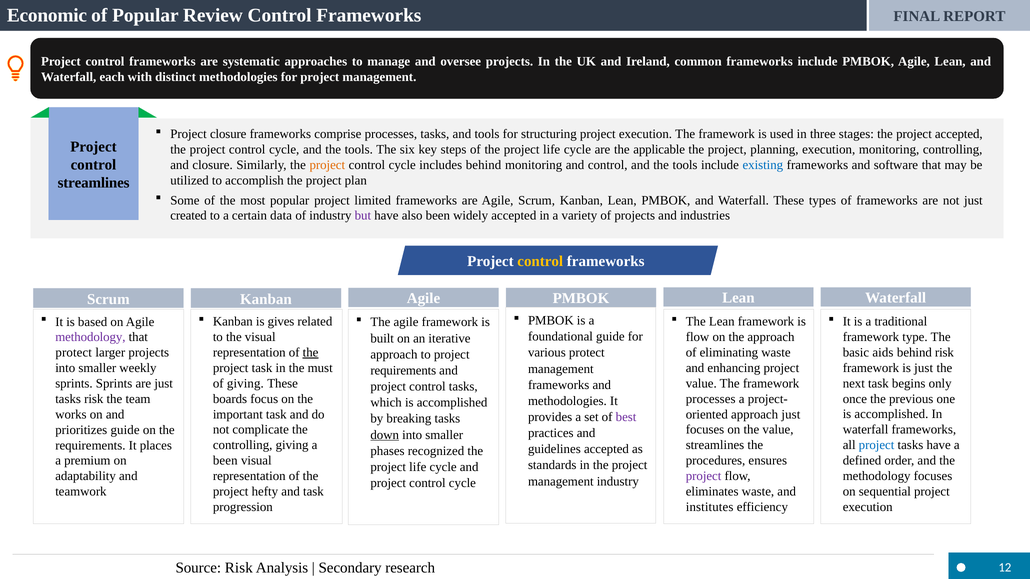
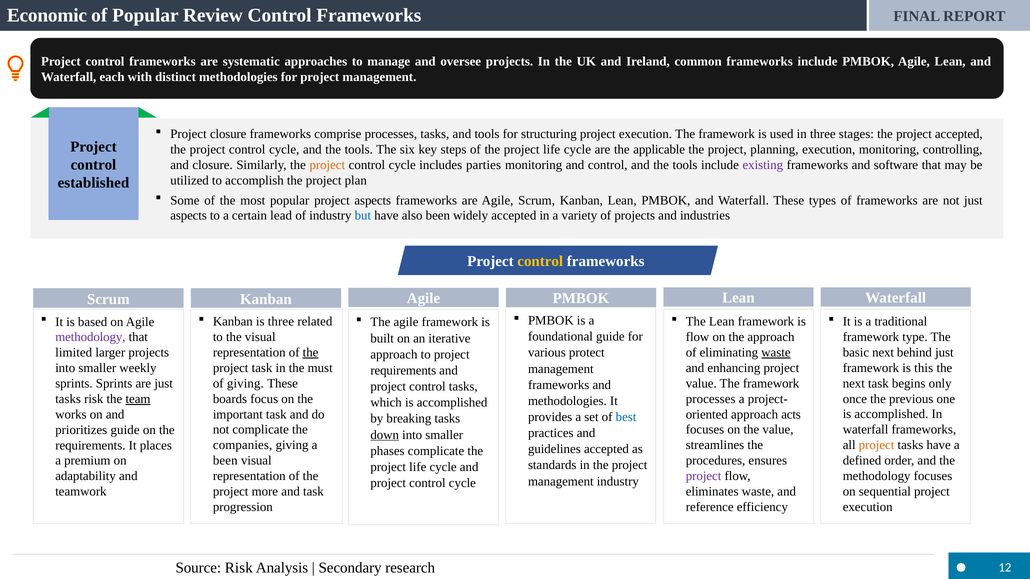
includes behind: behind -> parties
existing colour: blue -> purple
streamlines at (94, 183): streamlines -> established
project limited: limited -> aspects
created at (189, 216): created -> aspects
data: data -> lead
but colour: purple -> blue
is gives: gives -> three
waste at (776, 353) underline: none -> present
basic aids: aids -> next
behind risk: risk -> just
protect at (74, 353): protect -> limited
is just: just -> this
team underline: none -> present
approach just: just -> acts
best colour: purple -> blue
controlling at (243, 445): controlling -> companies
project at (877, 445) colour: blue -> orange
phases recognized: recognized -> complicate
hefty: hefty -> more
institutes: institutes -> reference
